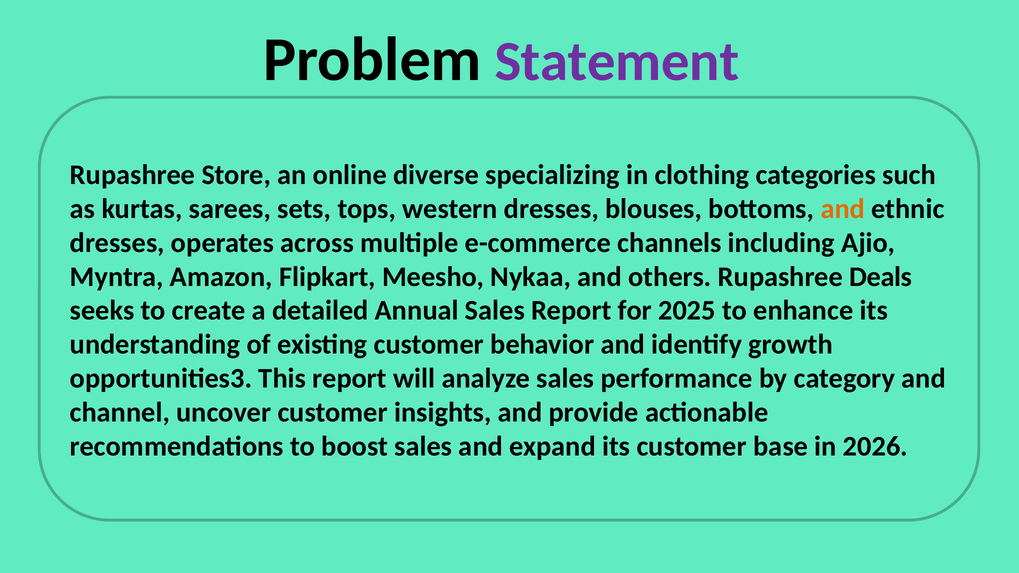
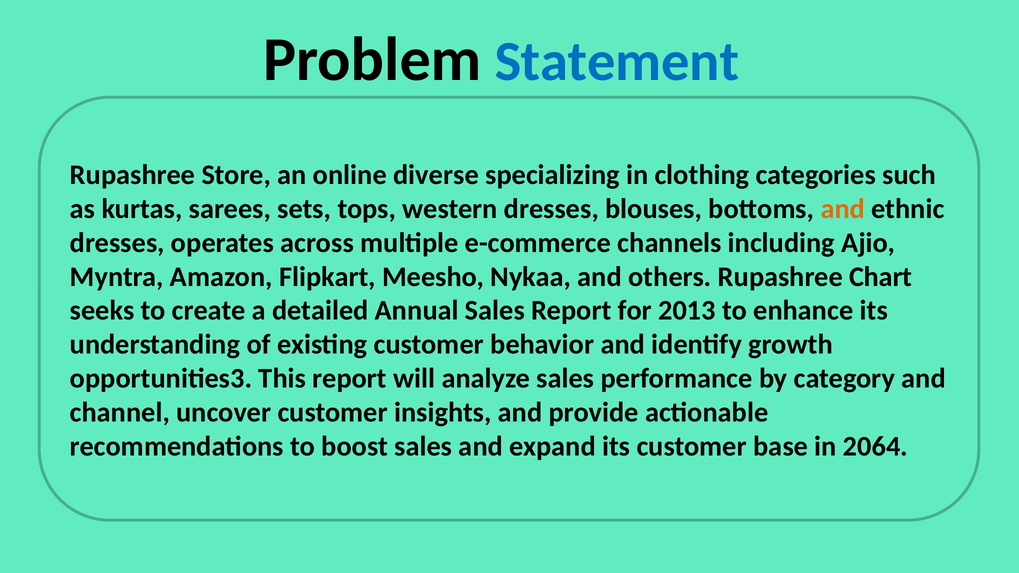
Statement colour: purple -> blue
Deals: Deals -> Chart
2025: 2025 -> 2013
2026: 2026 -> 2064
